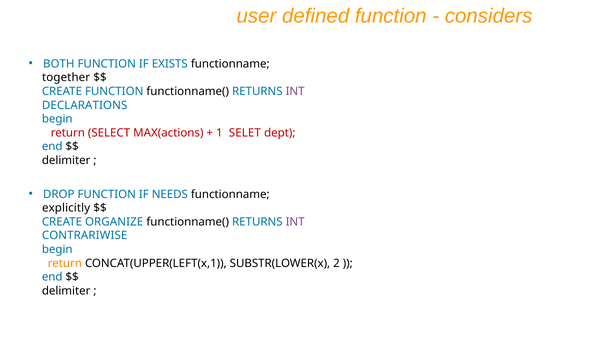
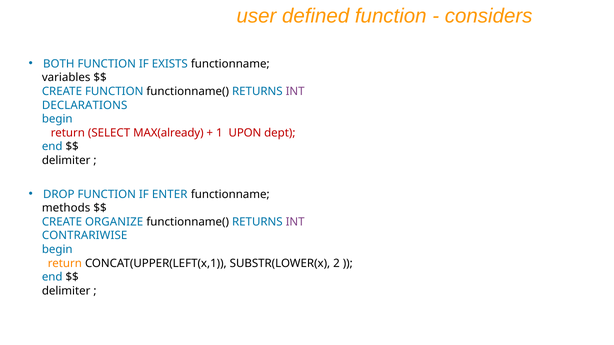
together: together -> variables
MAX(actions: MAX(actions -> MAX(already
SELET: SELET -> UPON
NEEDS: NEEDS -> ENTER
explicitly: explicitly -> methods
